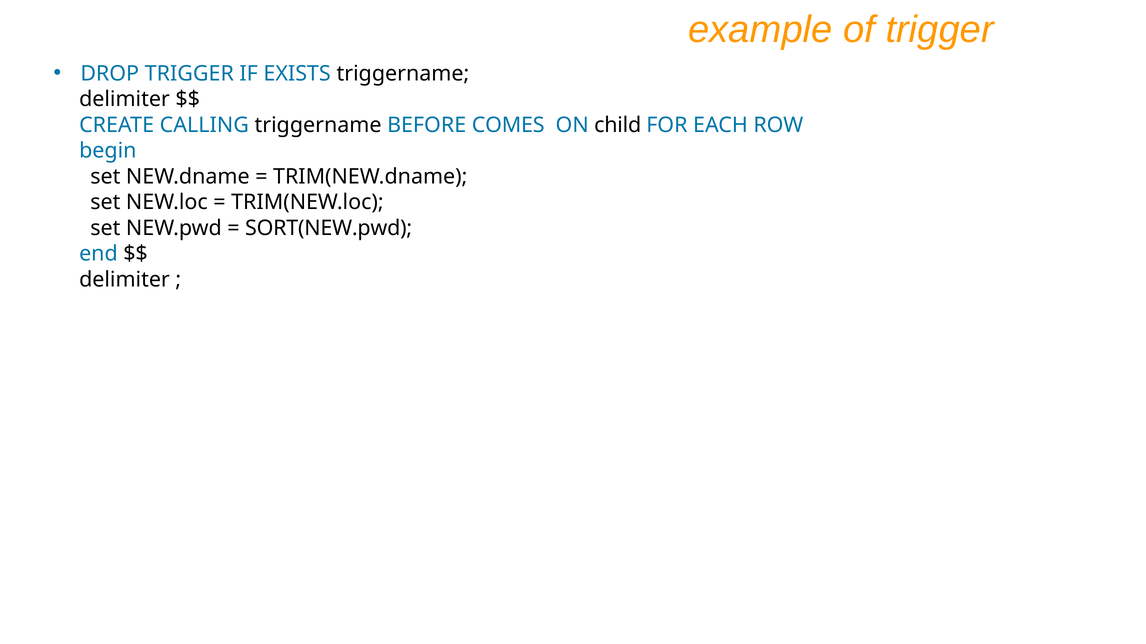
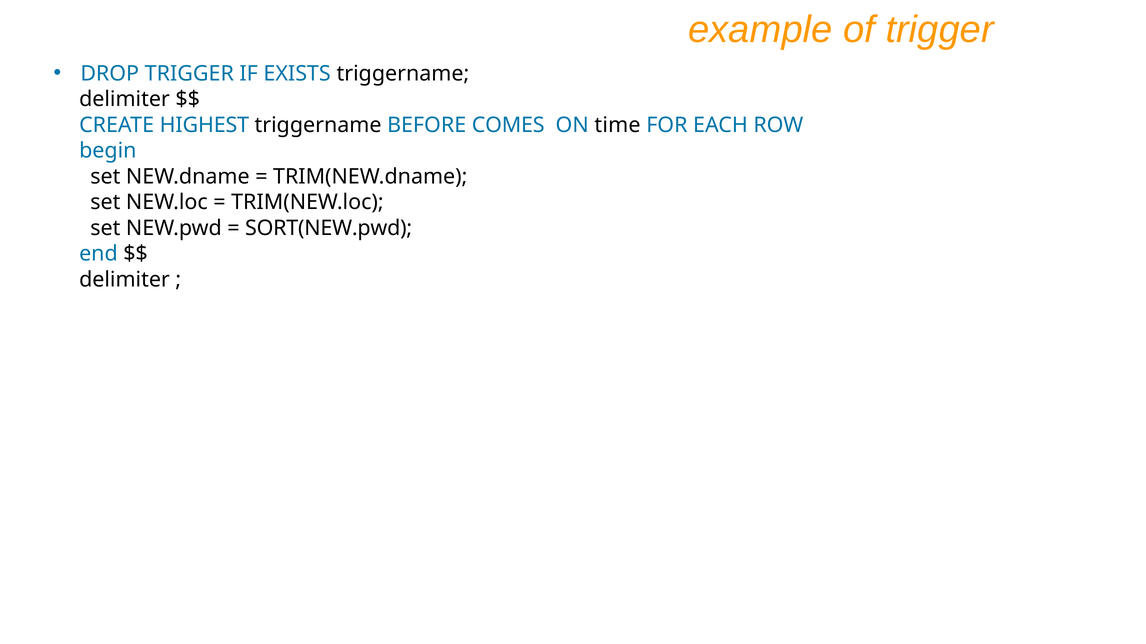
CALLING: CALLING -> HIGHEST
child: child -> time
